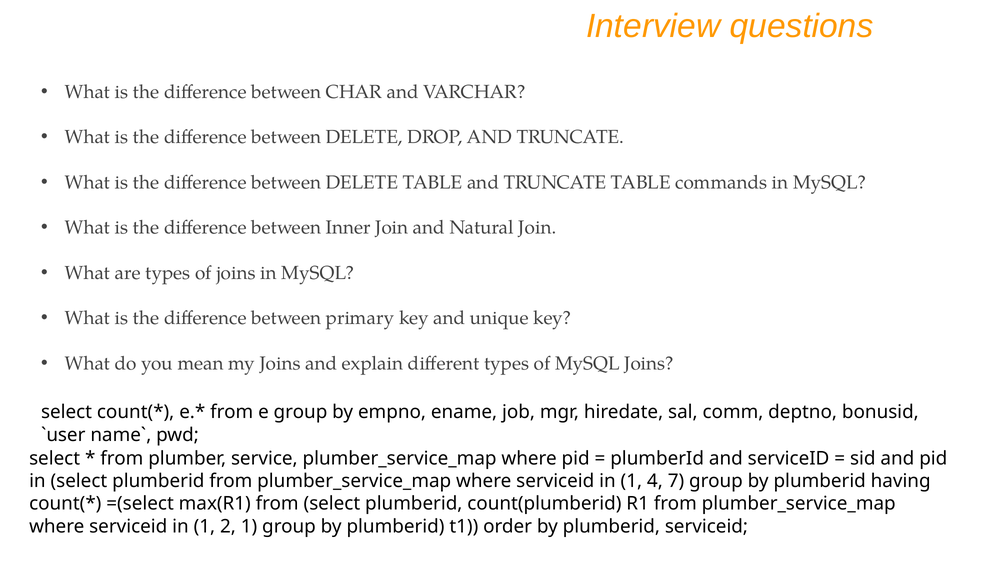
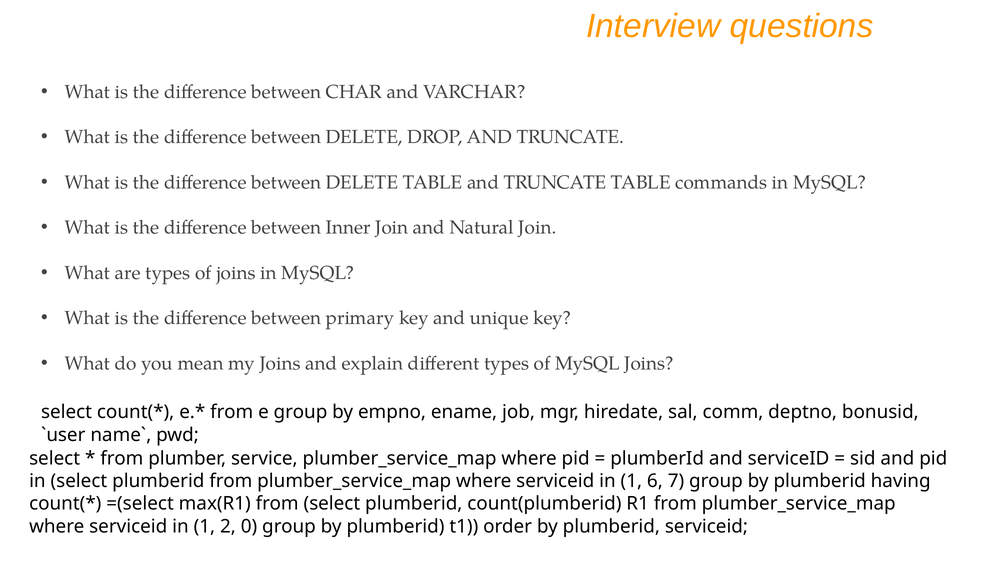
4: 4 -> 6
2 1: 1 -> 0
